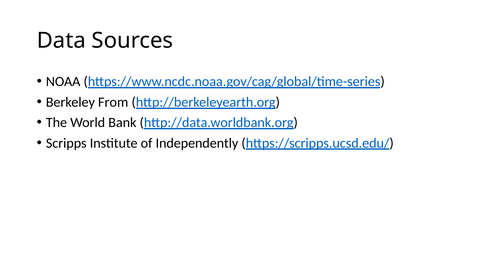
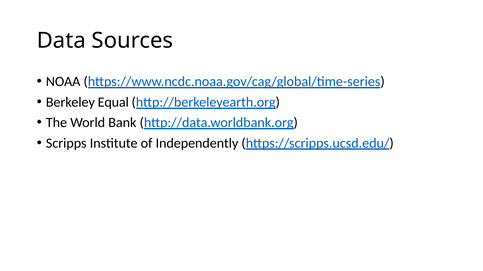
From: From -> Equal
